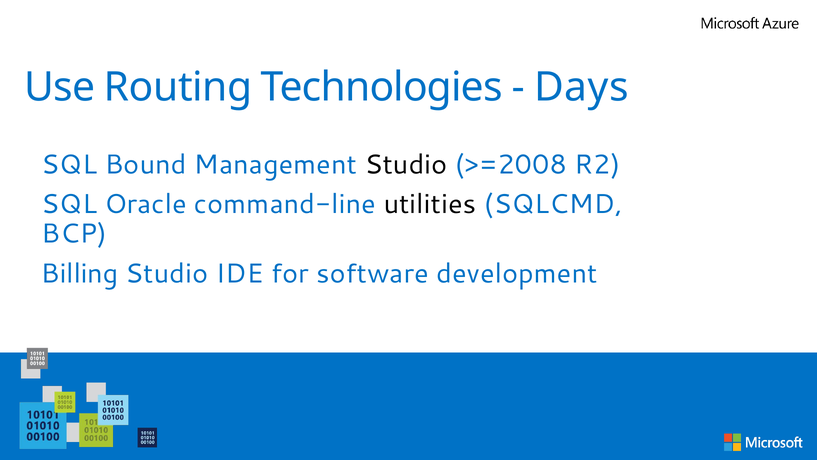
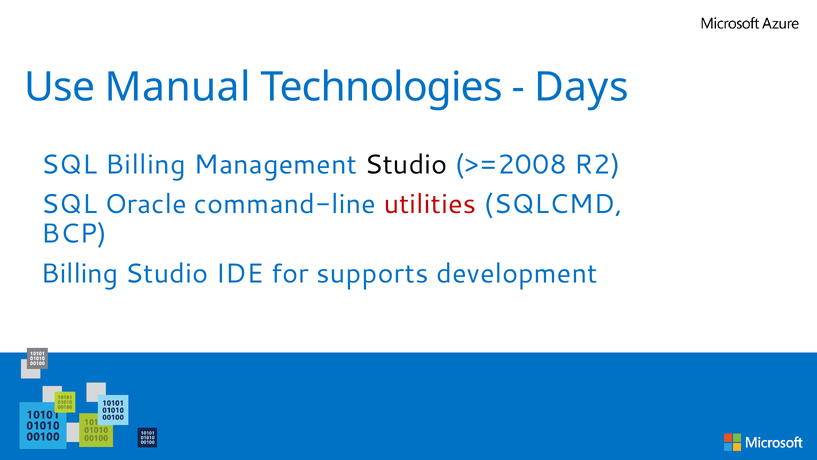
Routing: Routing -> Manual
SQL Bound: Bound -> Billing
utilities colour: black -> red
software: software -> supports
